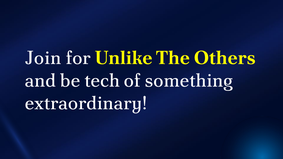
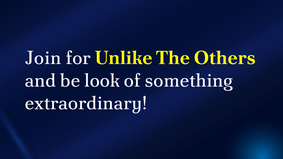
tech: tech -> look
